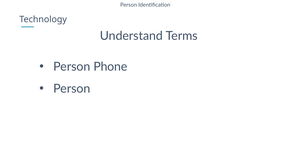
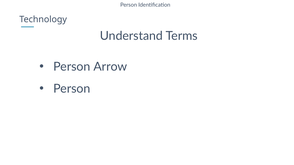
Phone: Phone -> Arrow
